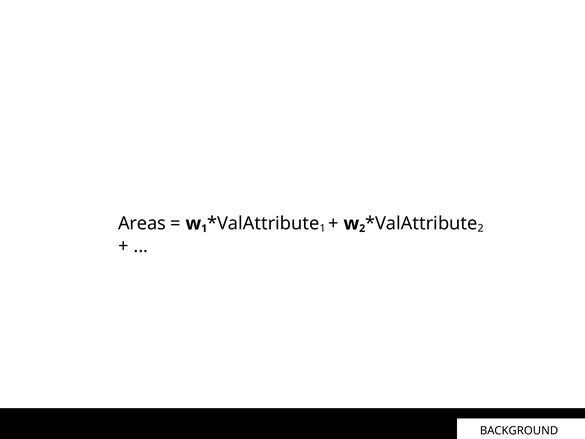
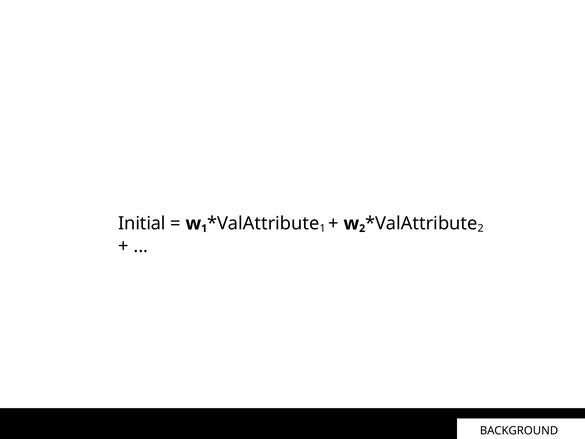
Areas: Areas -> Initial
